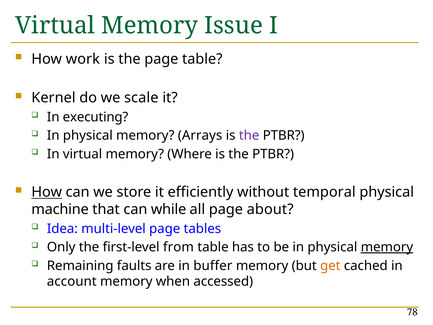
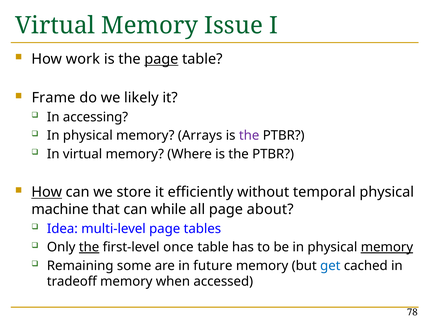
page at (161, 59) underline: none -> present
Kernel: Kernel -> Frame
scale: scale -> likely
executing: executing -> accessing
the at (89, 247) underline: none -> present
from: from -> once
faults: faults -> some
buffer: buffer -> future
get colour: orange -> blue
account: account -> tradeoff
